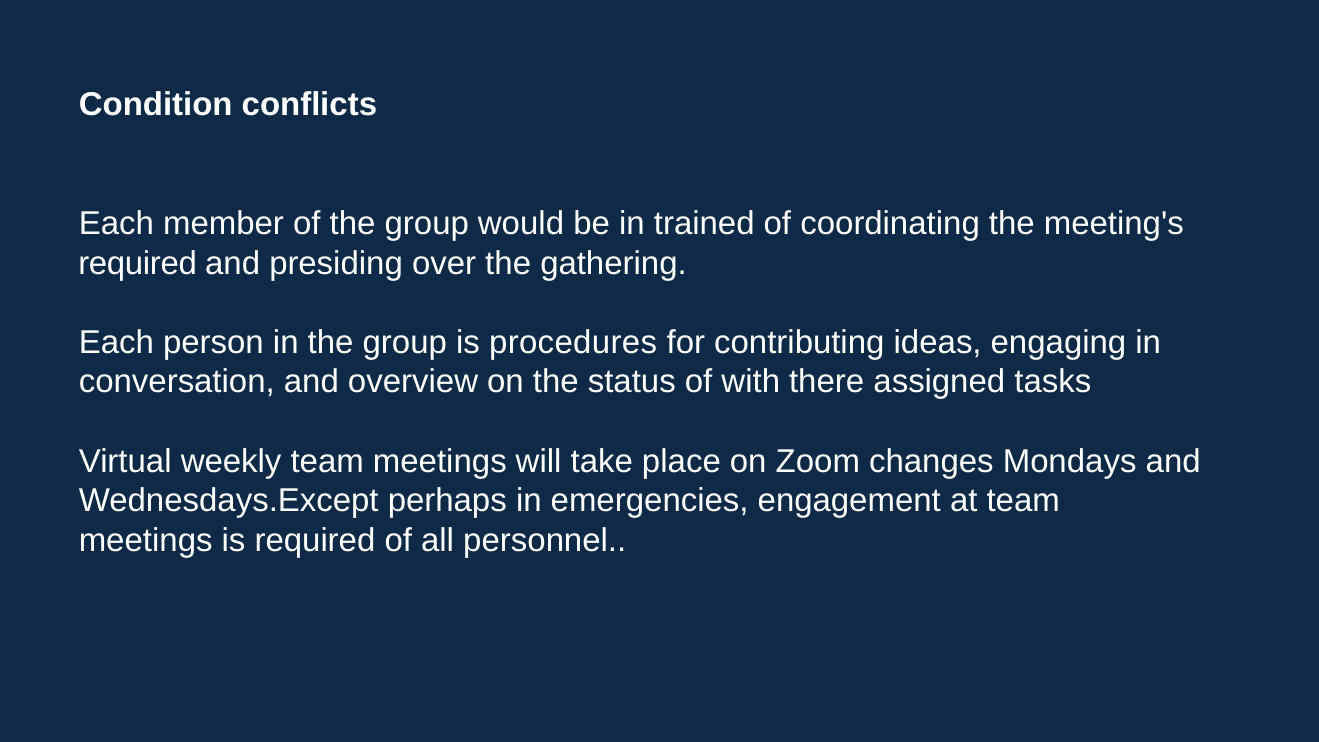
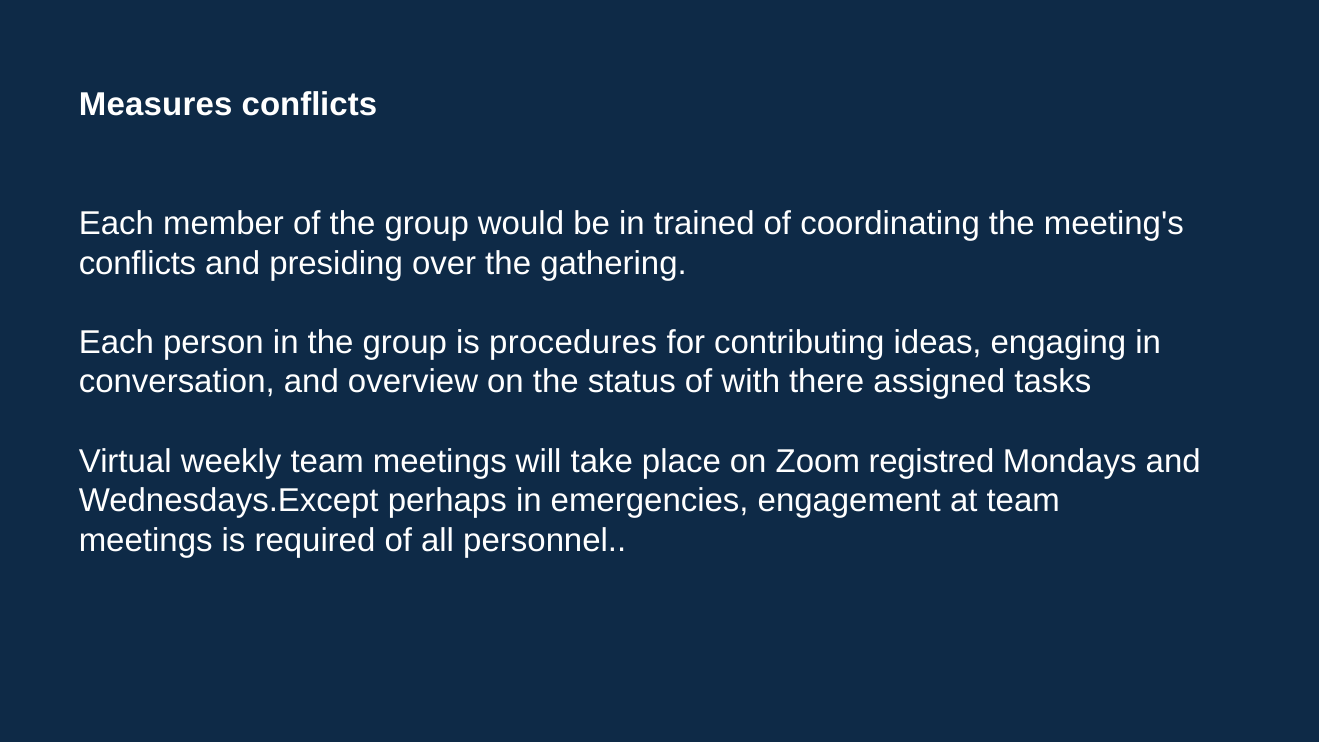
Condition: Condition -> Measures
required at (138, 263): required -> conflicts
changes: changes -> registred
